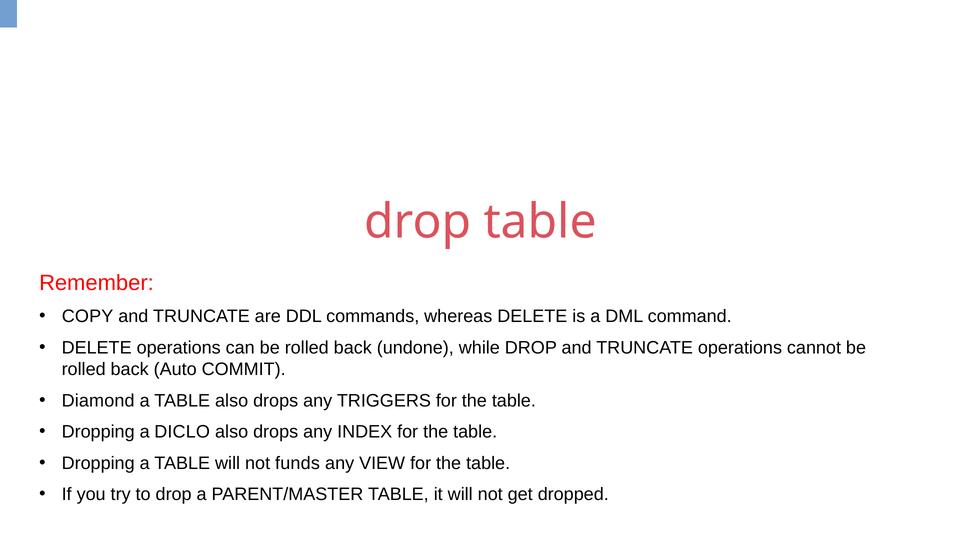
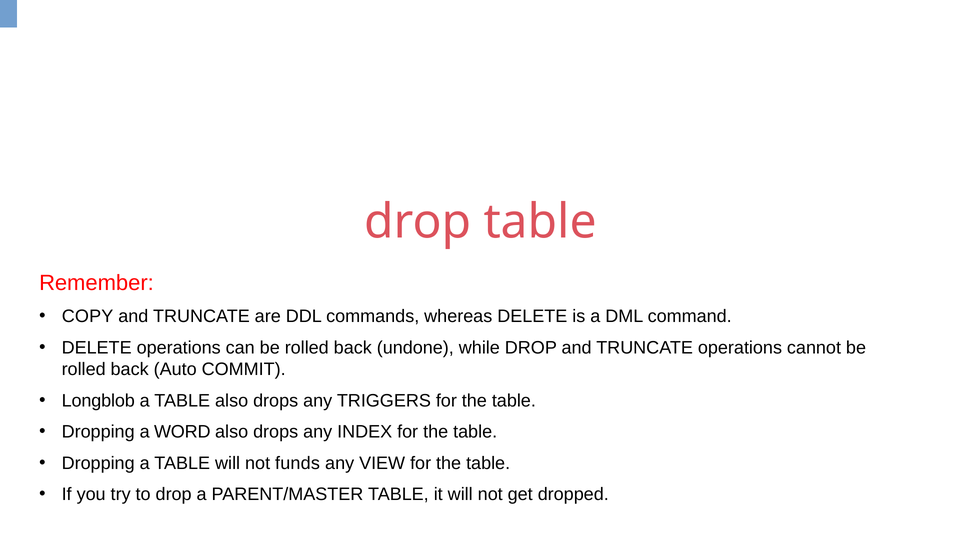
Diamond: Diamond -> Longblob
DICLO: DICLO -> WORD
